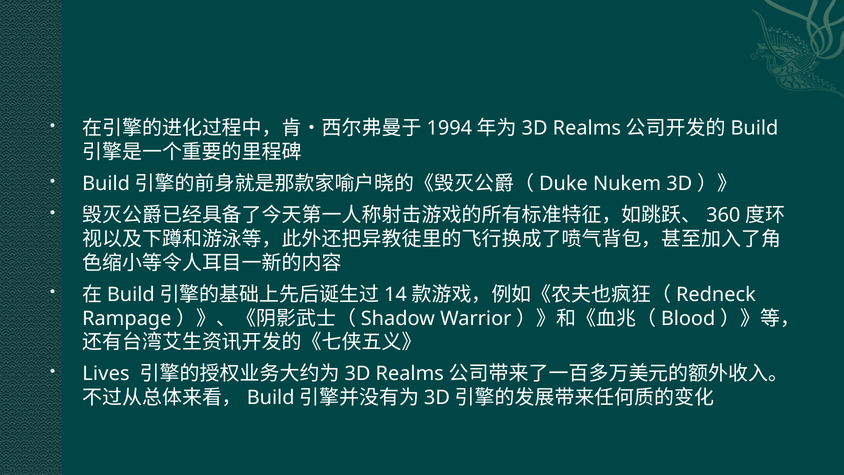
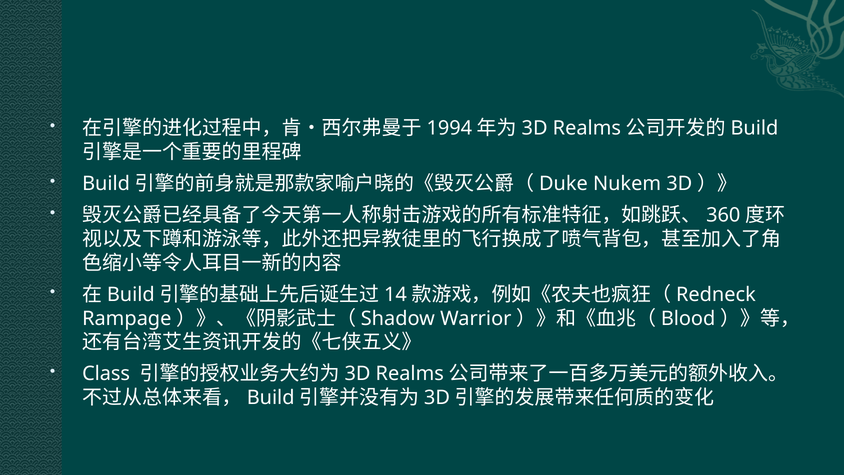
Lives: Lives -> Class
